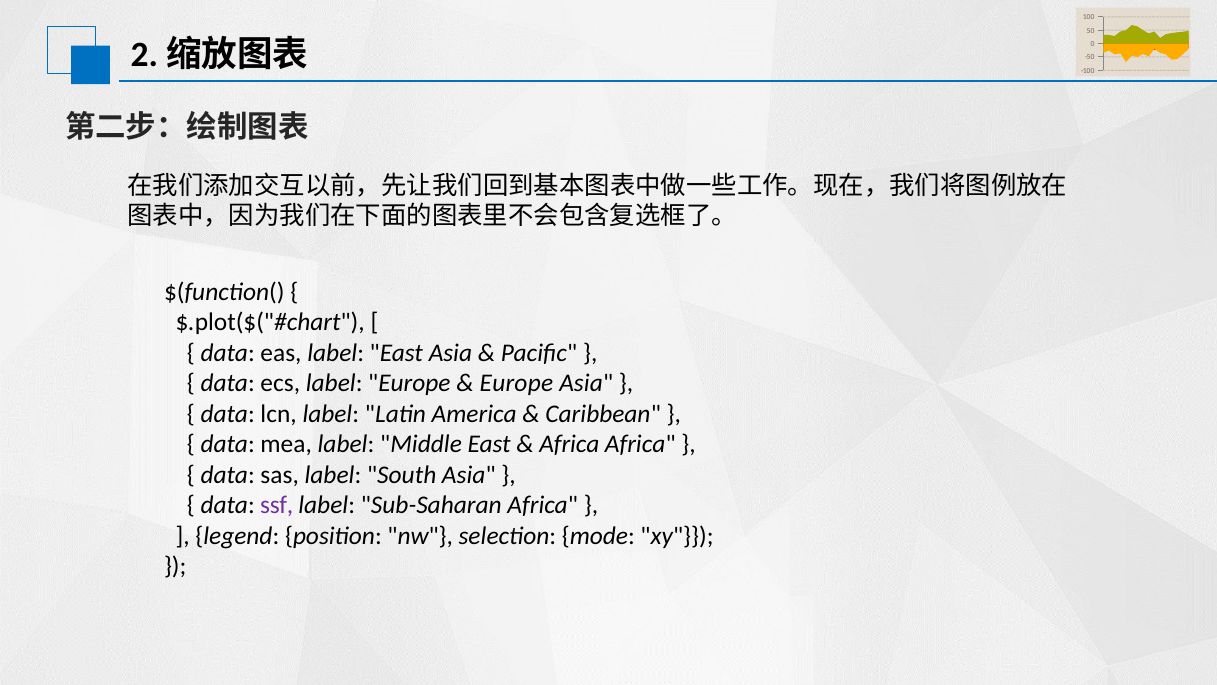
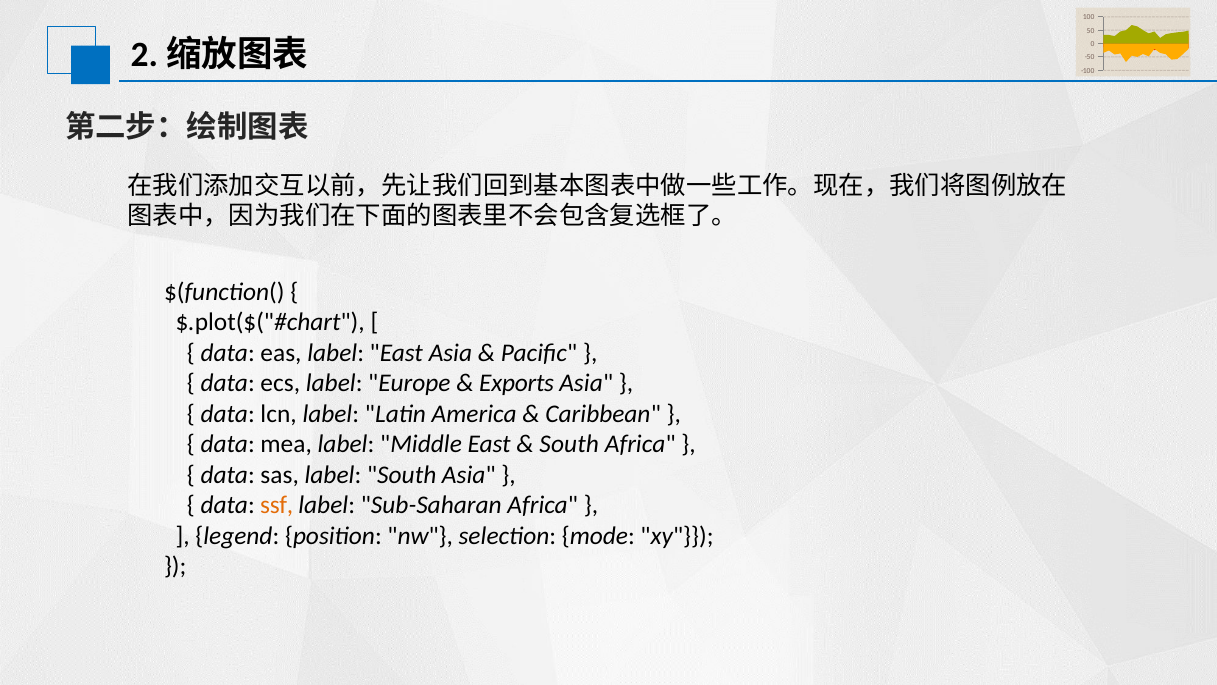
Europe at (516, 383): Europe -> Exports
Africa at (569, 444): Africa -> South
ssf colour: purple -> orange
